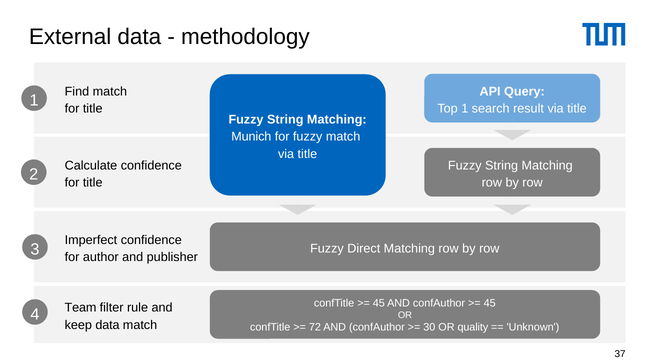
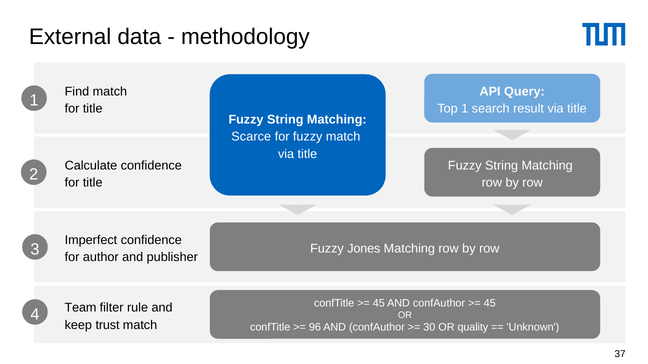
Munich: Munich -> Scarce
Direct: Direct -> Jones
keep data: data -> trust
72: 72 -> 96
